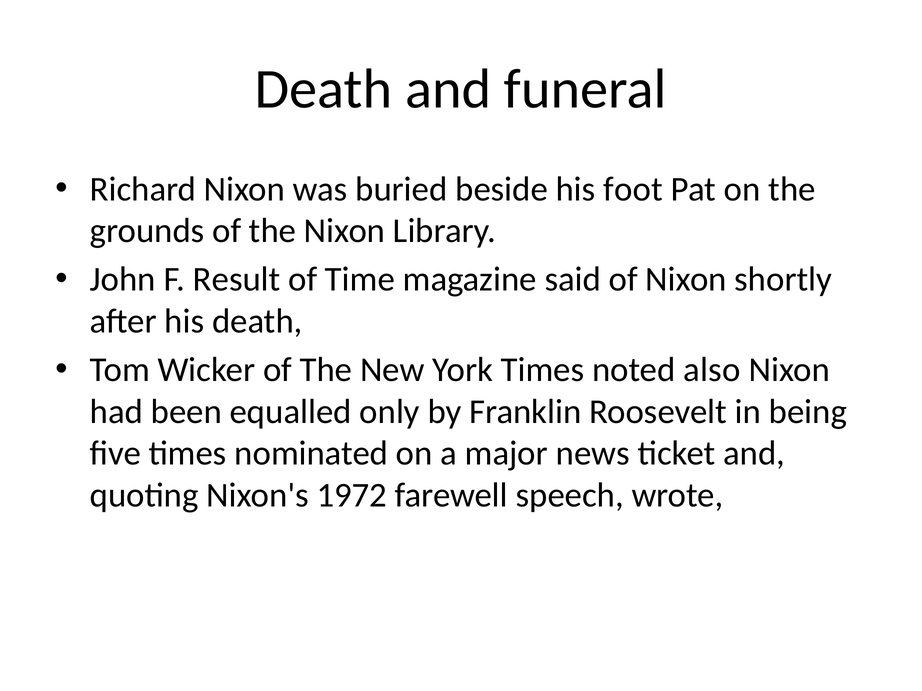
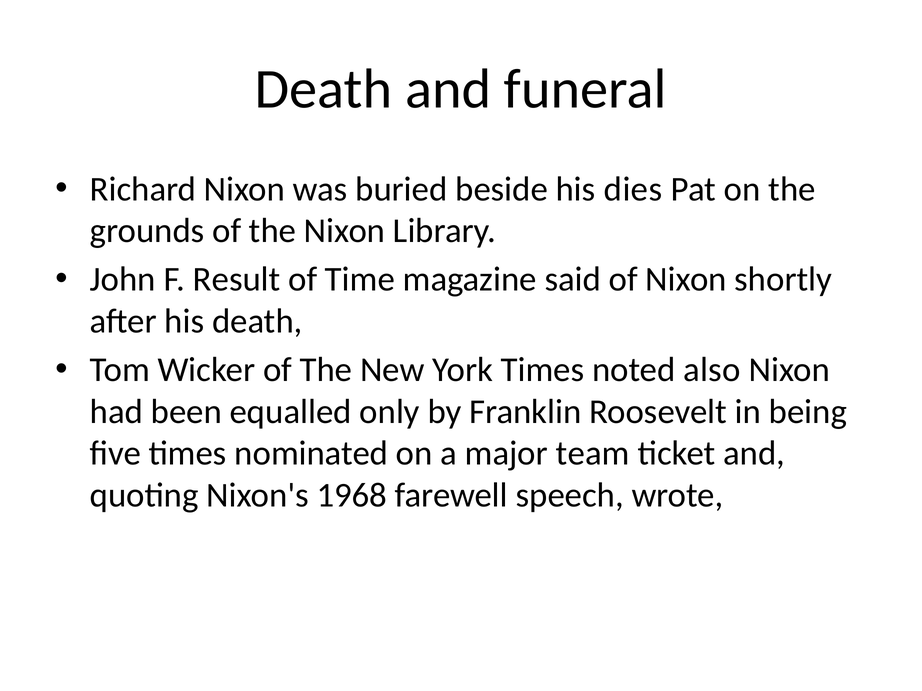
foot: foot -> dies
news: news -> team
1972: 1972 -> 1968
